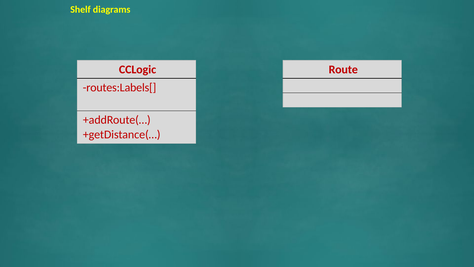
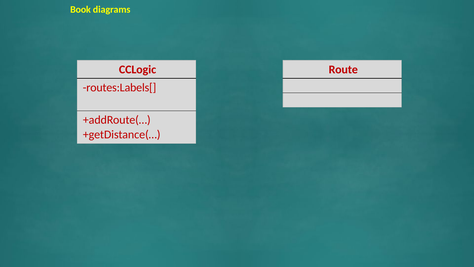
Shelf: Shelf -> Book
